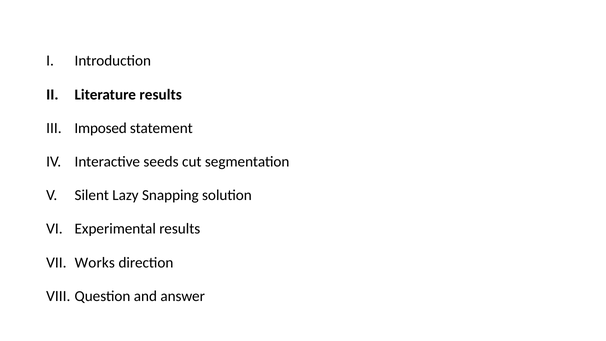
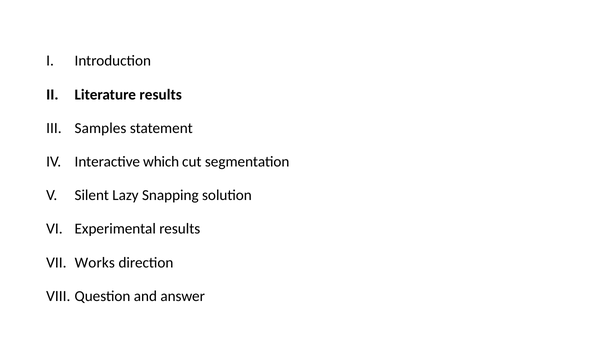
Imposed: Imposed -> Samples
seeds: seeds -> which
